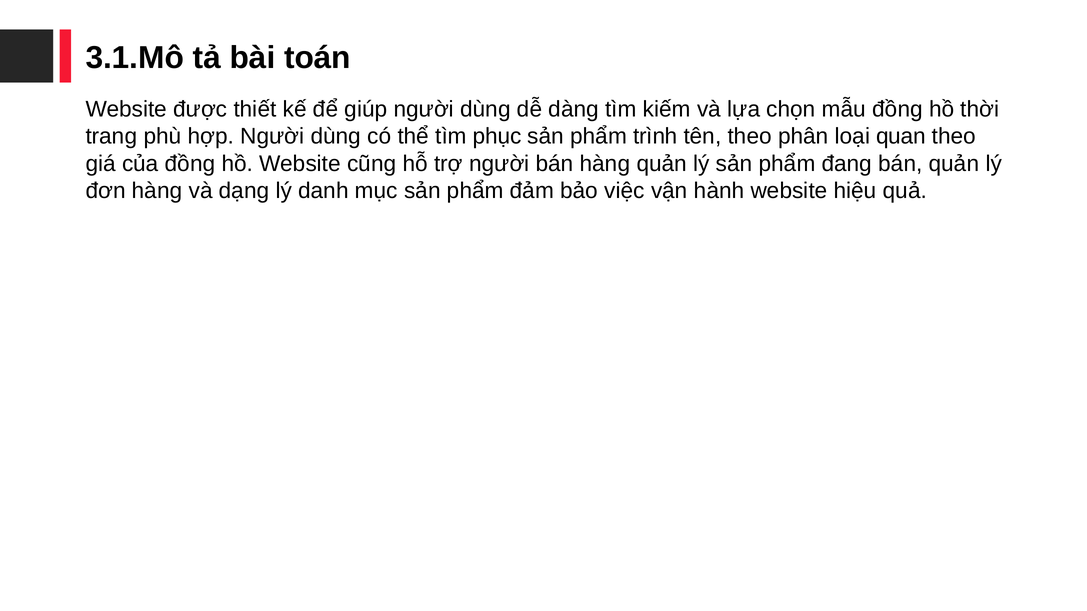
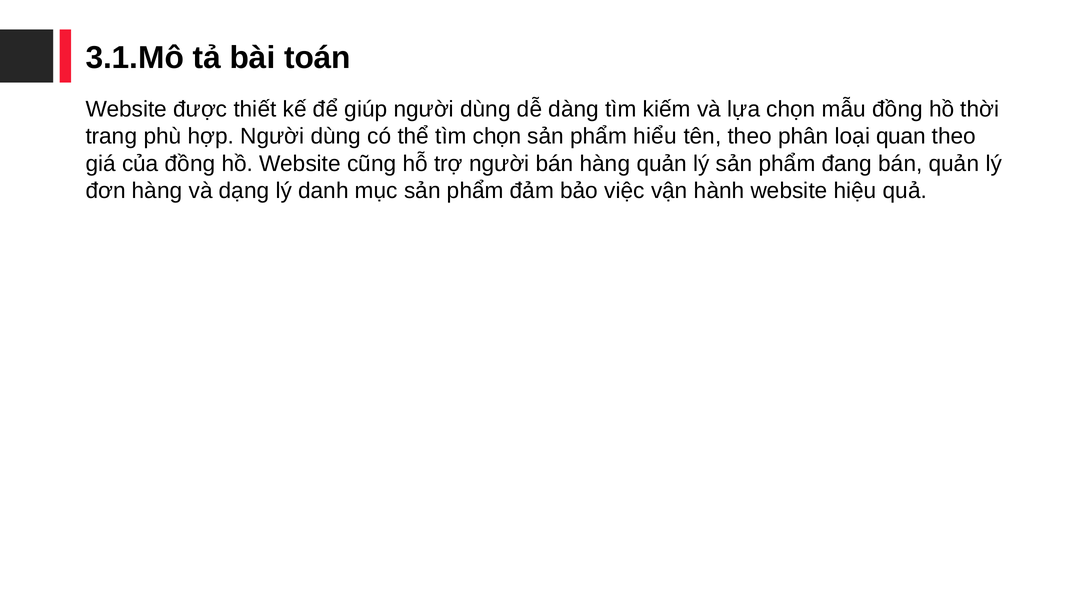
tìm phục: phục -> chọn
trình: trình -> hiểu
